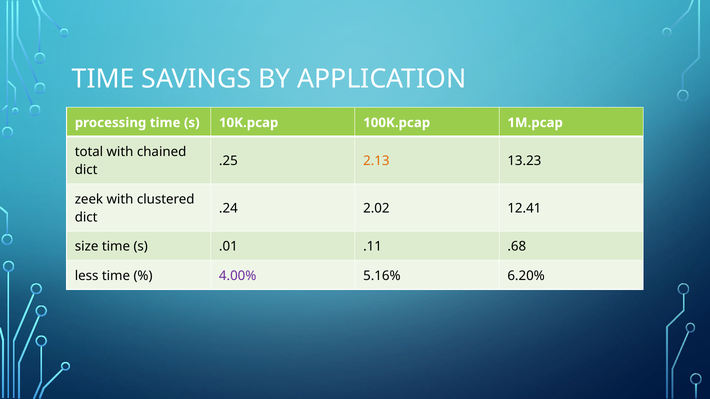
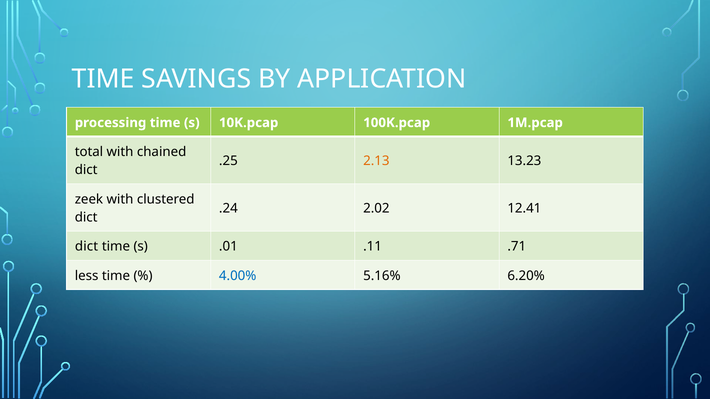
size at (87, 247): size -> dict
.68: .68 -> .71
4.00% colour: purple -> blue
